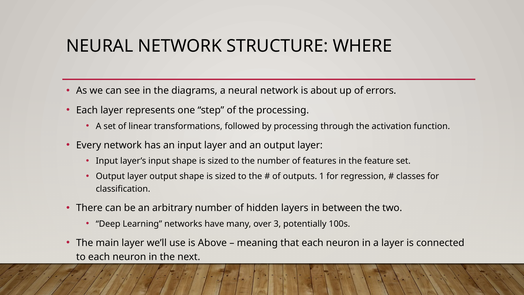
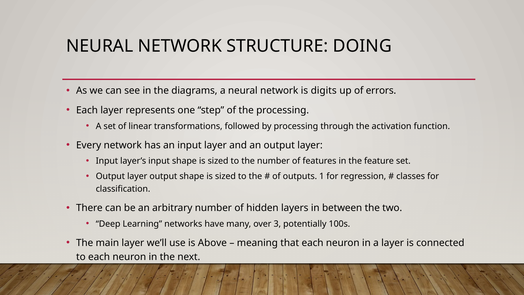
WHERE: WHERE -> DOING
about: about -> digits
